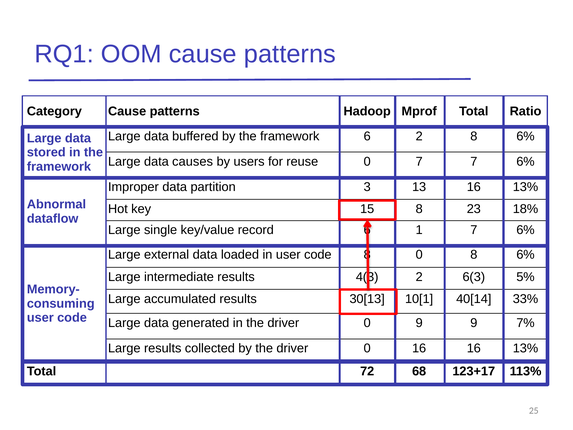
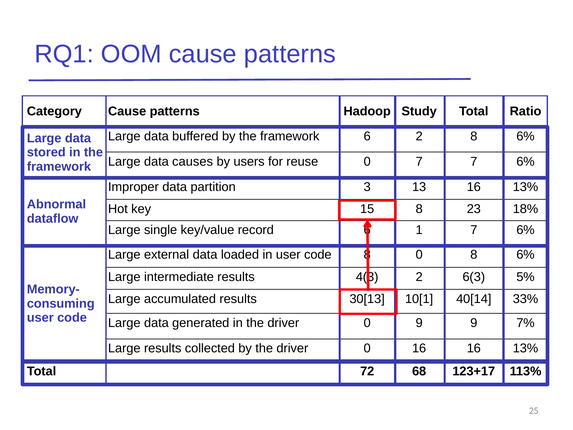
Mprof: Mprof -> Study
